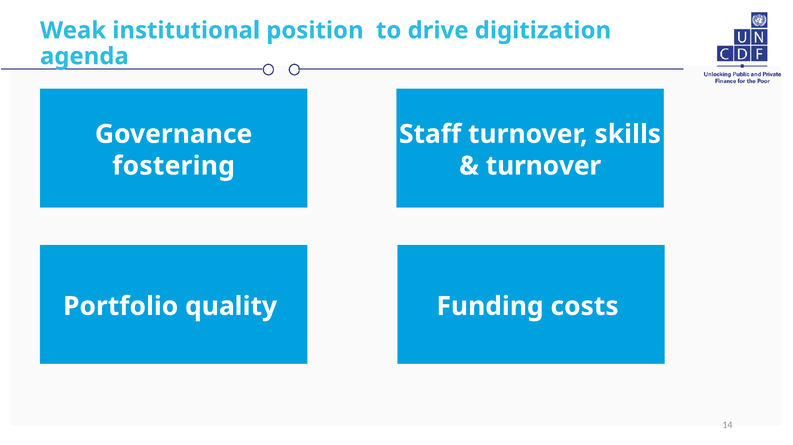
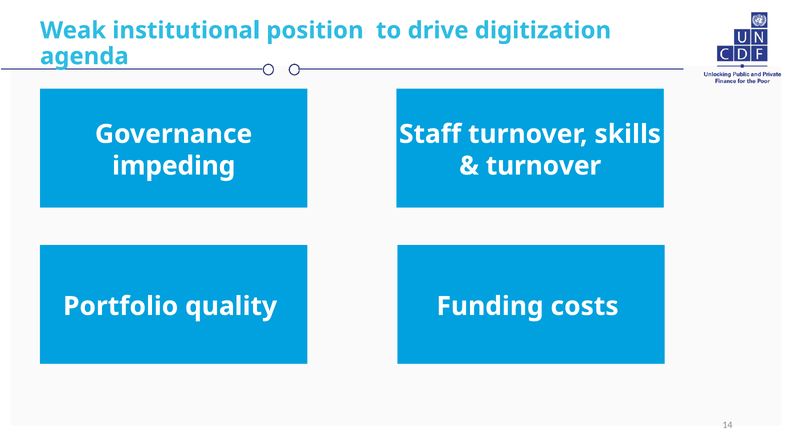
fostering: fostering -> impeding
